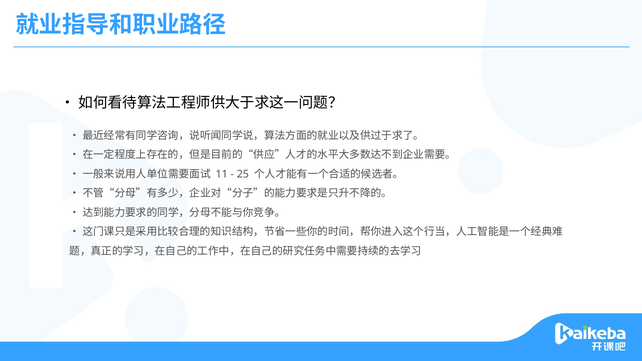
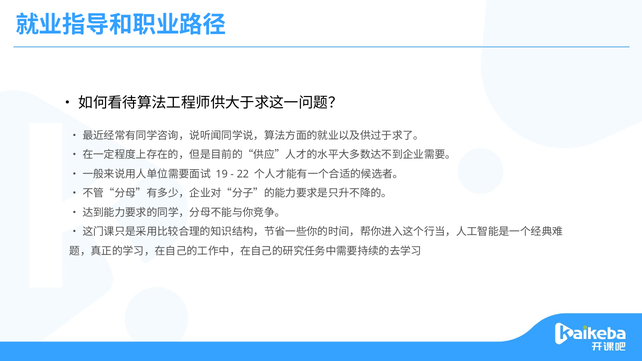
11: 11 -> 19
25: 25 -> 22
